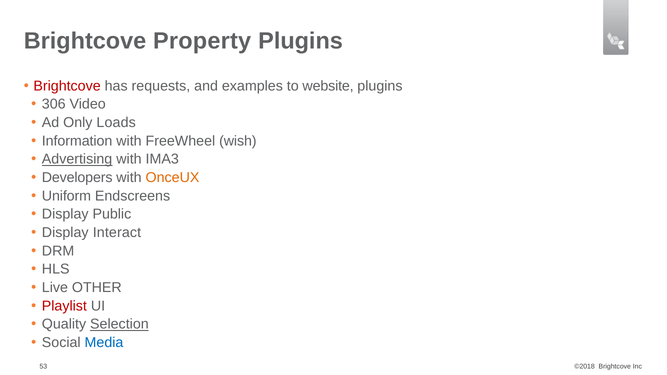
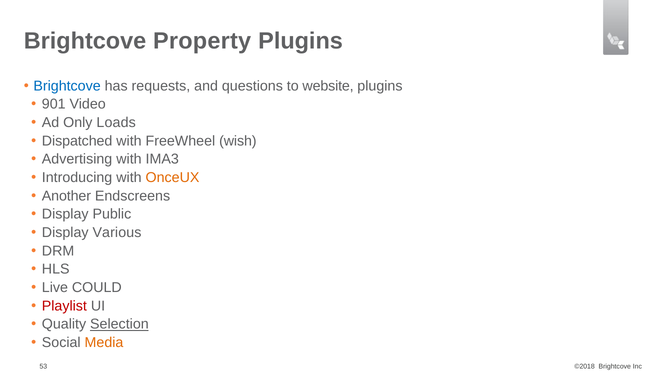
Brightcove at (67, 86) colour: red -> blue
examples: examples -> questions
306: 306 -> 901
Information: Information -> Dispatched
Advertising underline: present -> none
Developers: Developers -> Introducing
Uniform: Uniform -> Another
Interact: Interact -> Various
OTHER: OTHER -> COULD
Media colour: blue -> orange
